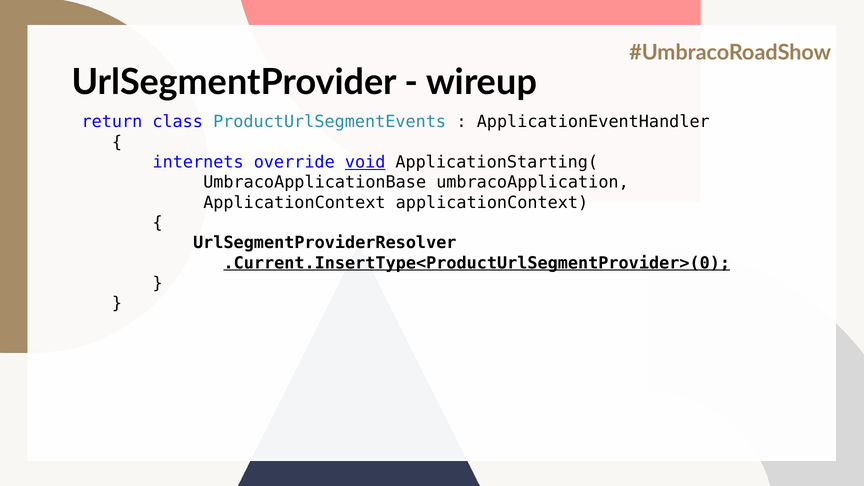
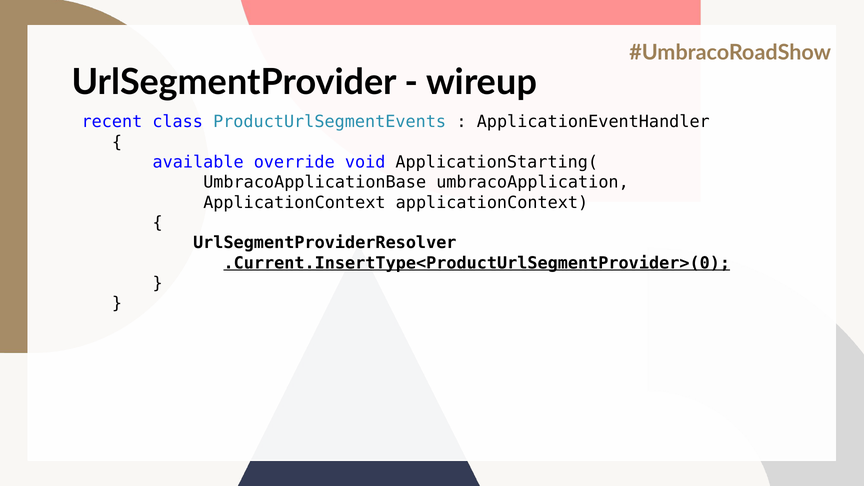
return: return -> recent
internets: internets -> available
void underline: present -> none
